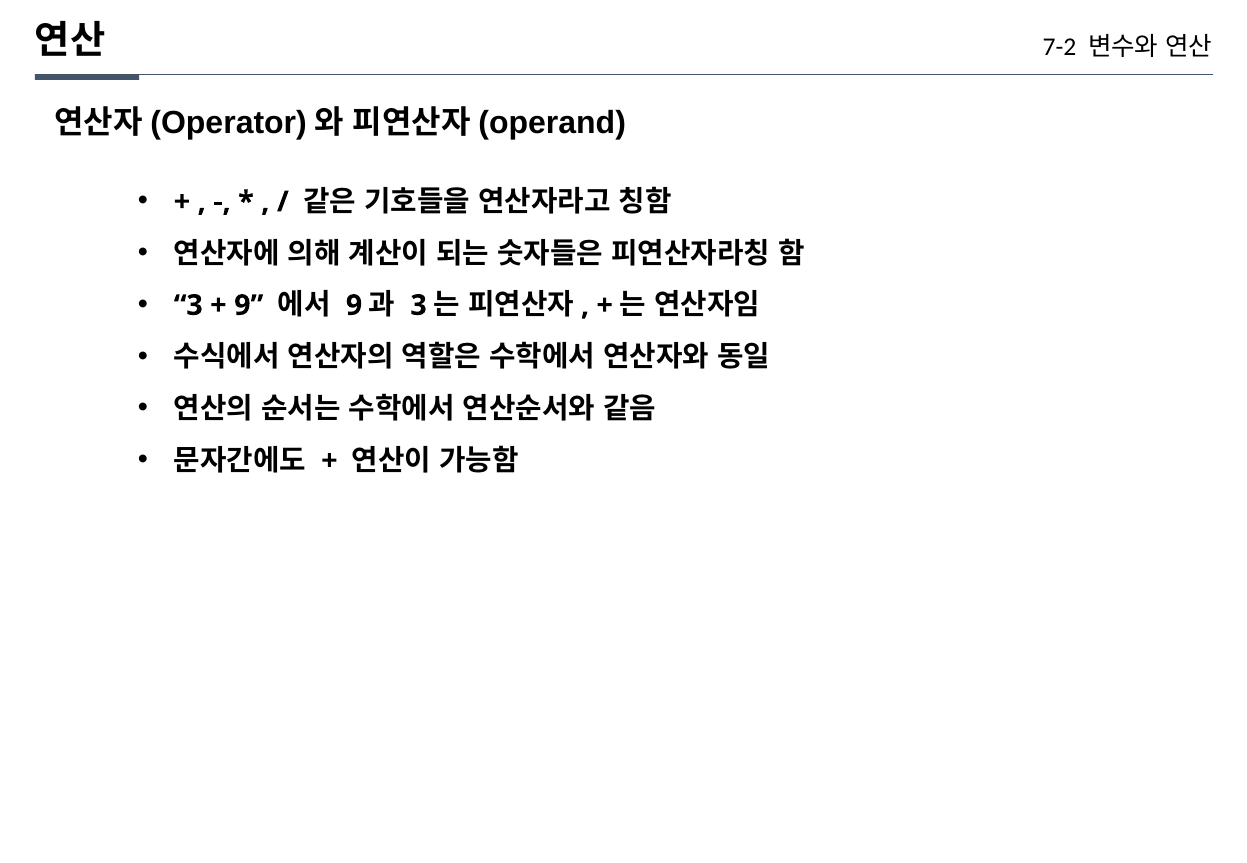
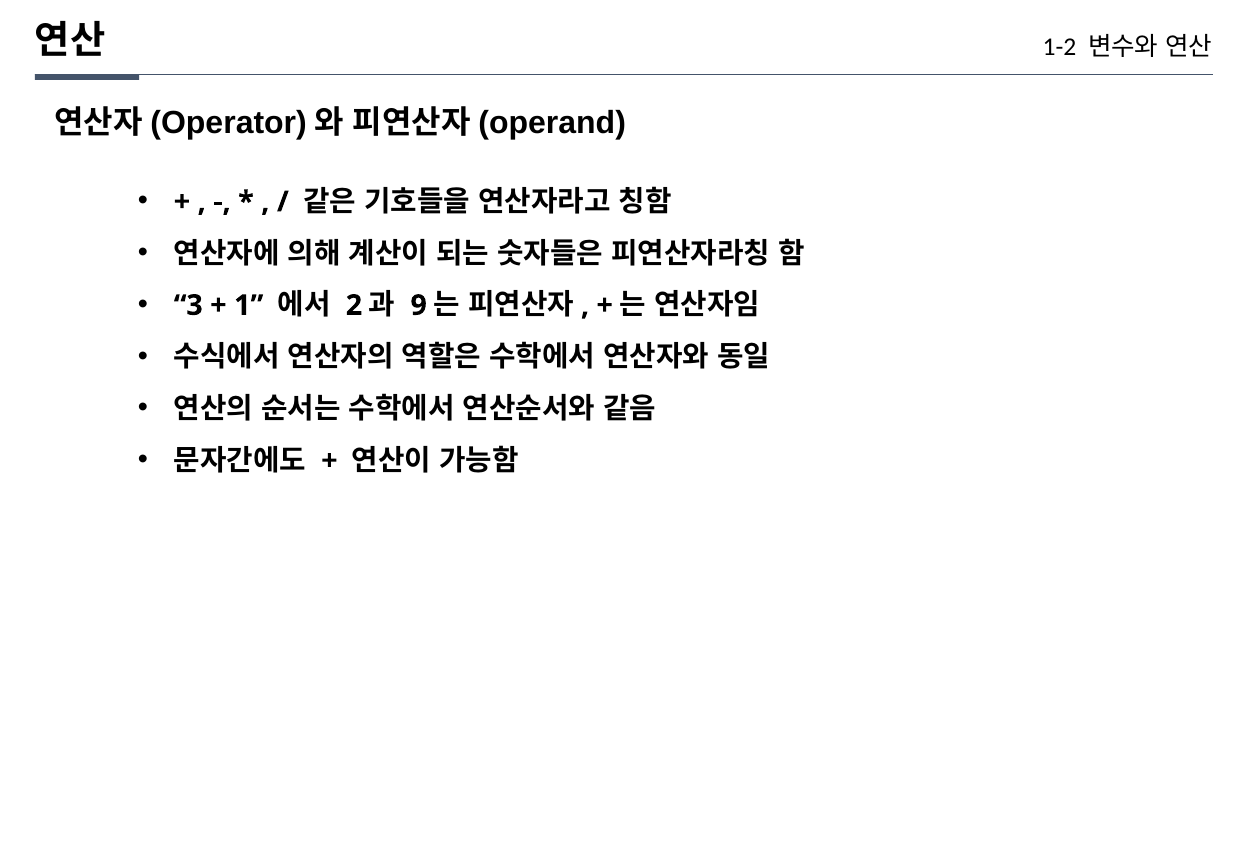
7-2: 7-2 -> 1-2
9 at (249, 305): 9 -> 1
9 at (354, 305): 9 -> 2
3 at (419, 305): 3 -> 9
